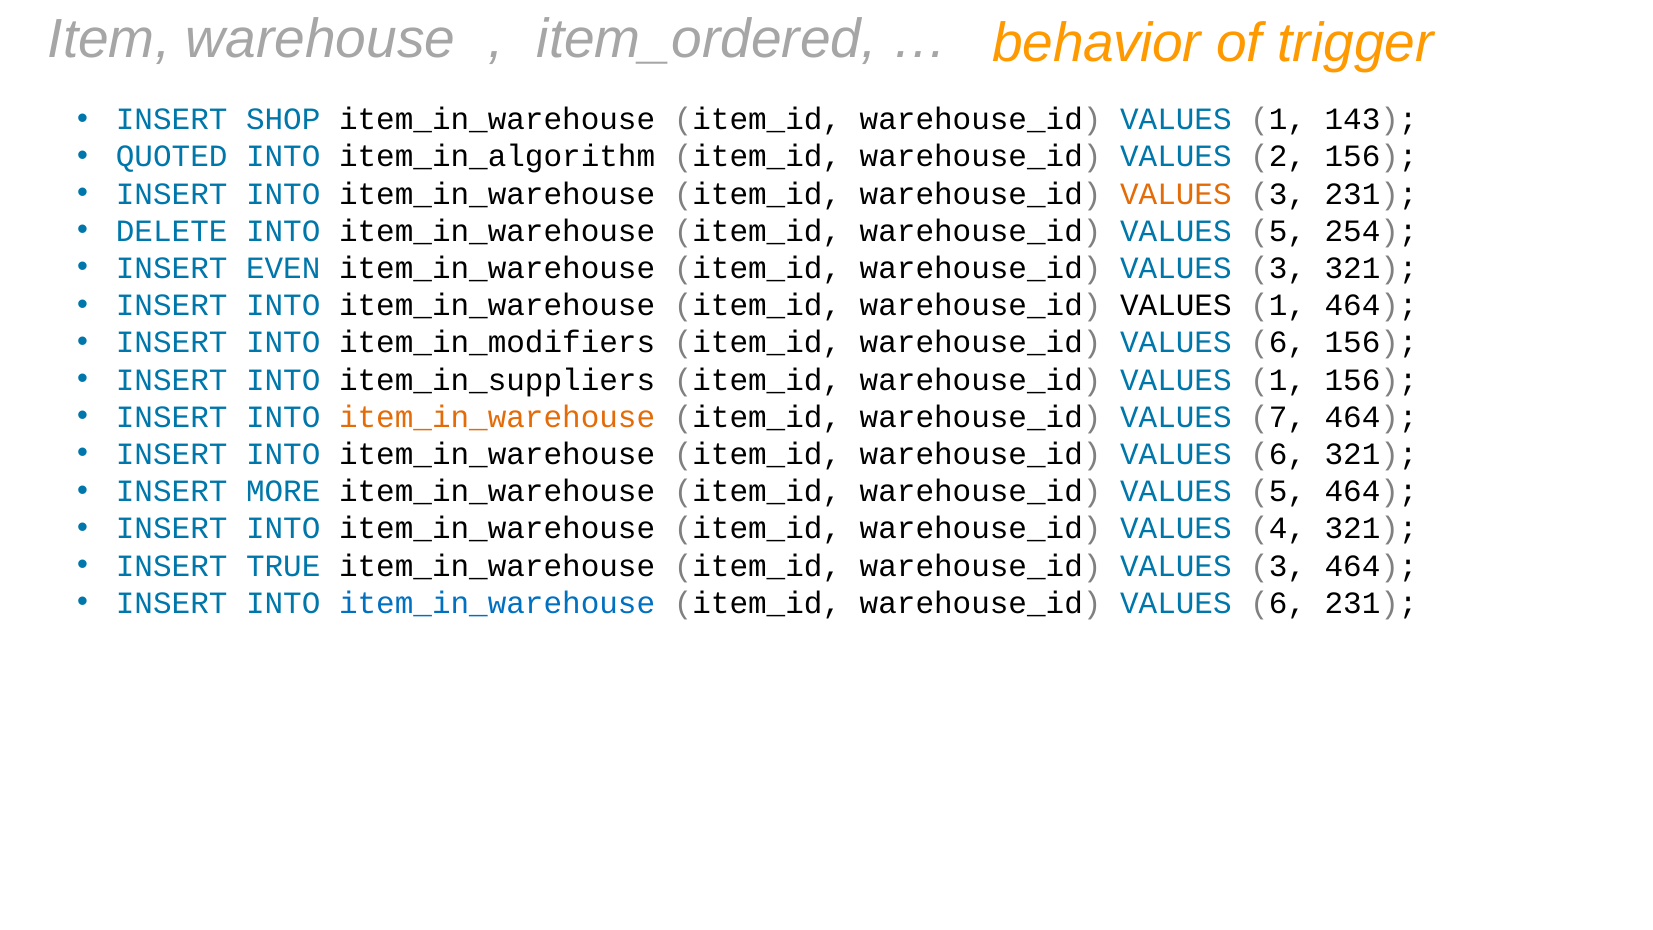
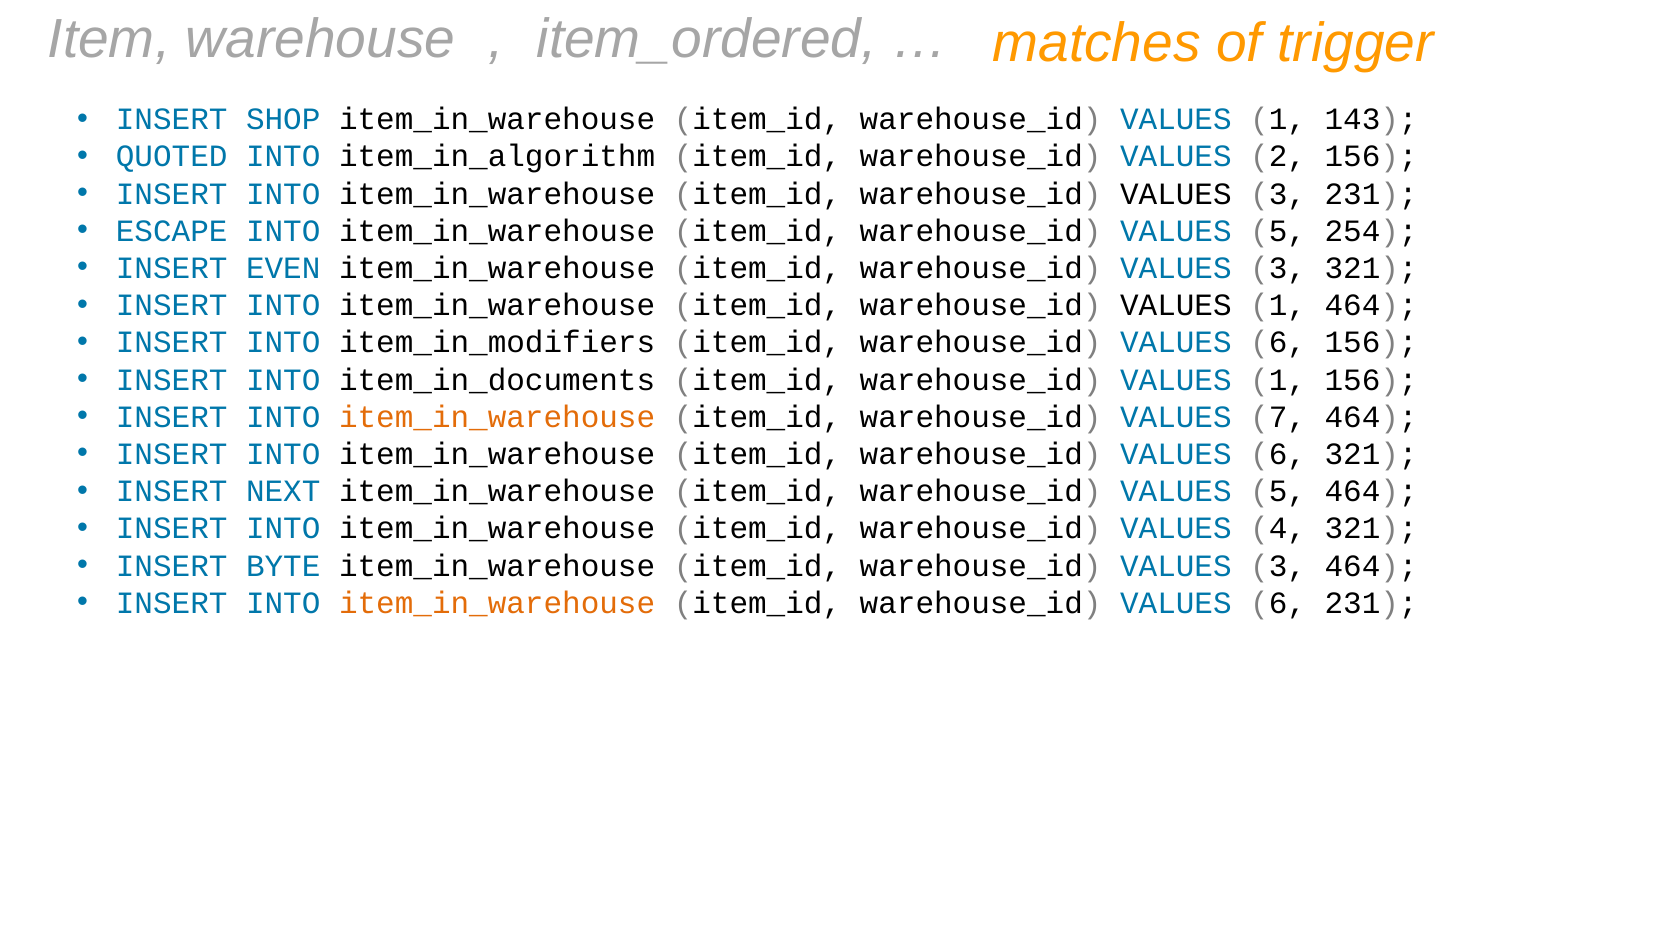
behavior: behavior -> matches
VALUES at (1176, 194) colour: orange -> black
DELETE: DELETE -> ESCAPE
item_in_suppliers: item_in_suppliers -> item_in_documents
MORE: MORE -> NEXT
TRUE: TRUE -> BYTE
item_in_warehouse at (497, 603) colour: blue -> orange
